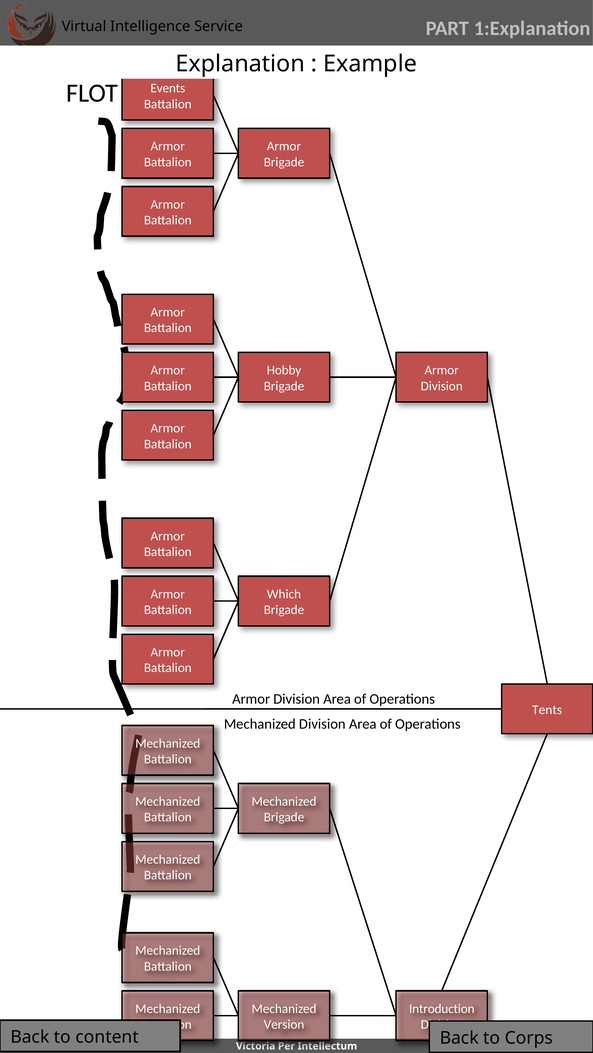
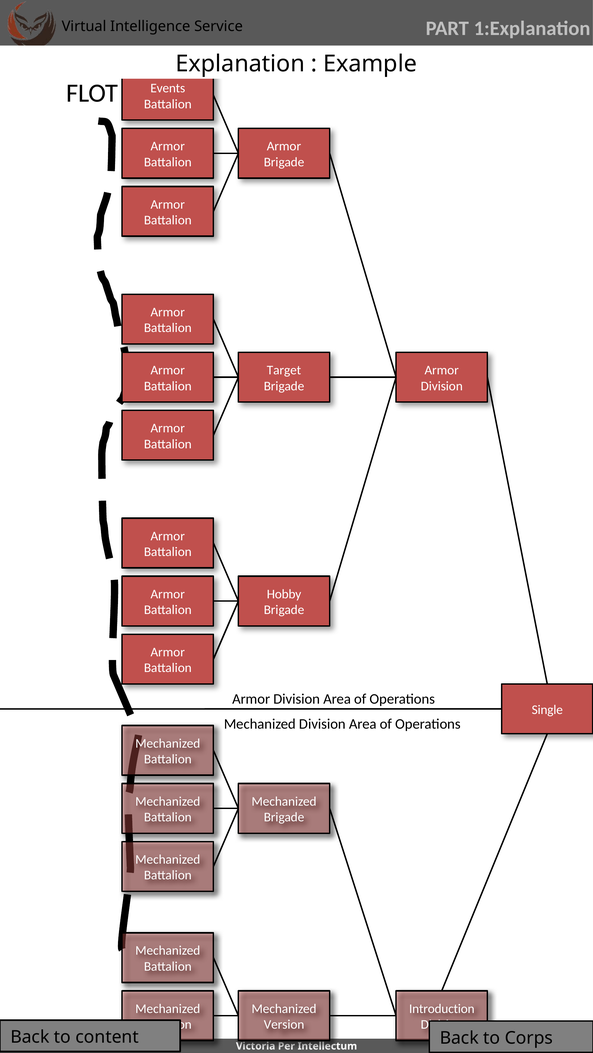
Hobby: Hobby -> Target
Which: Which -> Hobby
Tents: Tents -> Single
